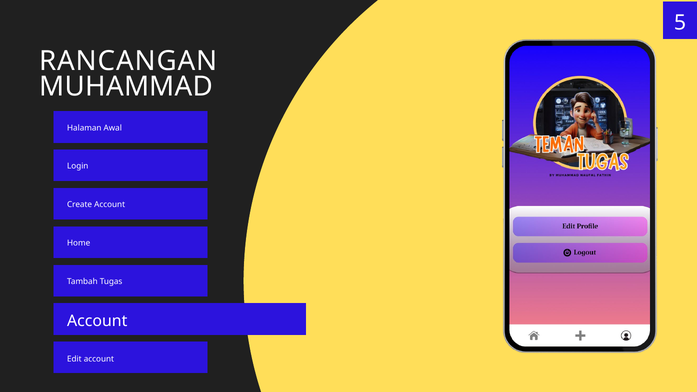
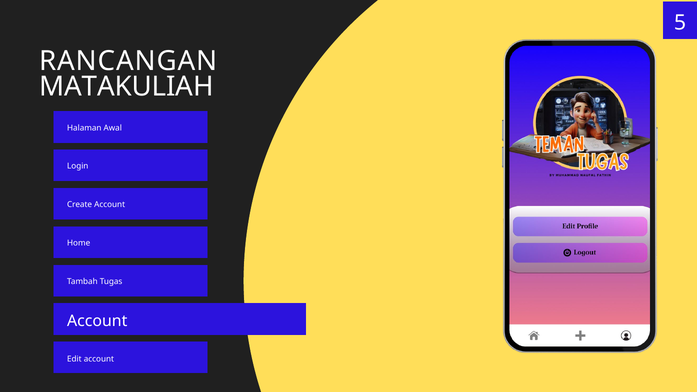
MUHAMMAD: MUHAMMAD -> MATAKULIAH
